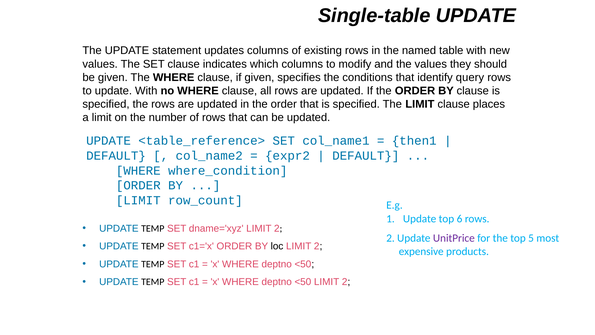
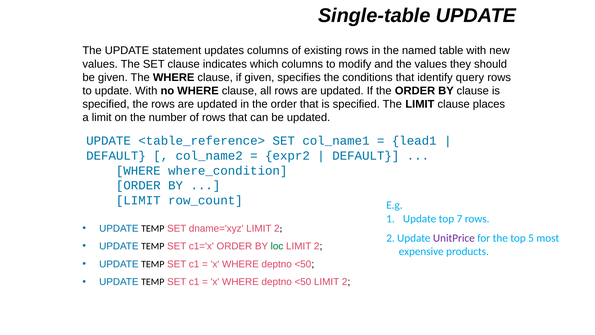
then1: then1 -> lead1
6: 6 -> 7
loc colour: black -> green
